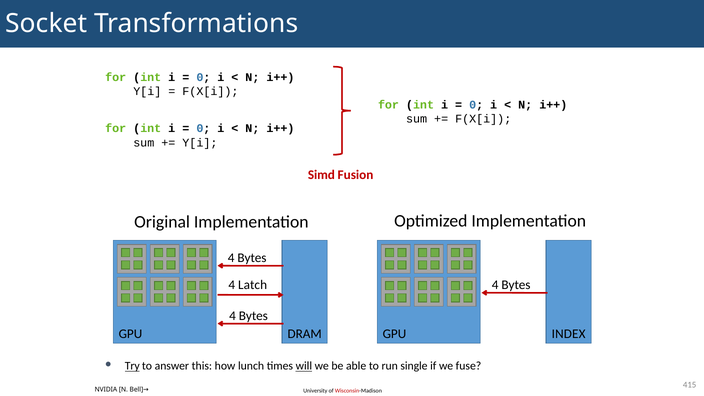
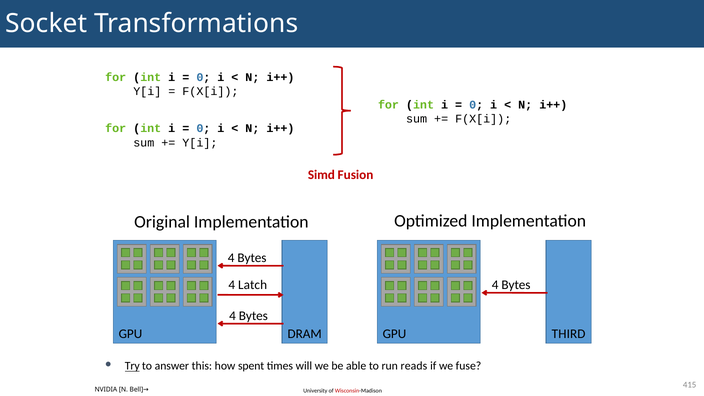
INDEX: INDEX -> THIRD
lunch: lunch -> spent
will underline: present -> none
single: single -> reads
